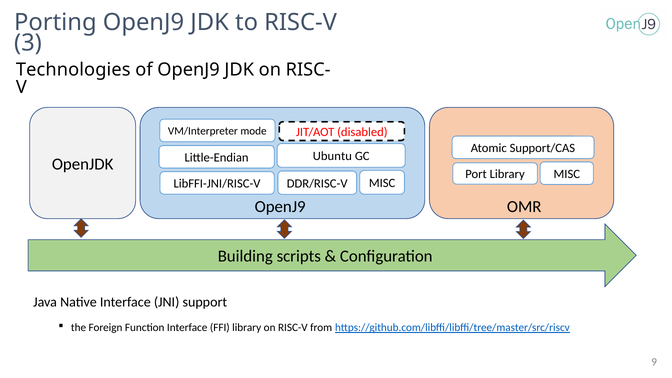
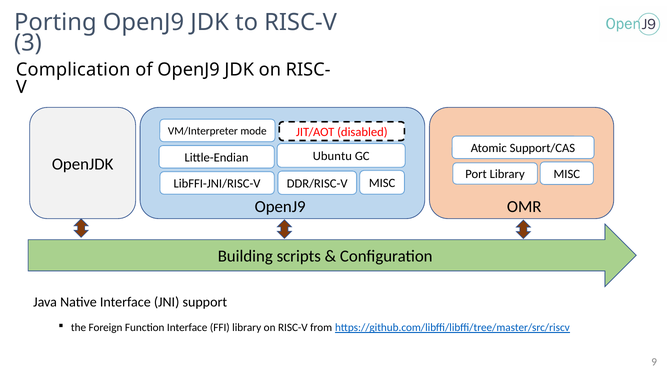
Technologies: Technologies -> Complication
